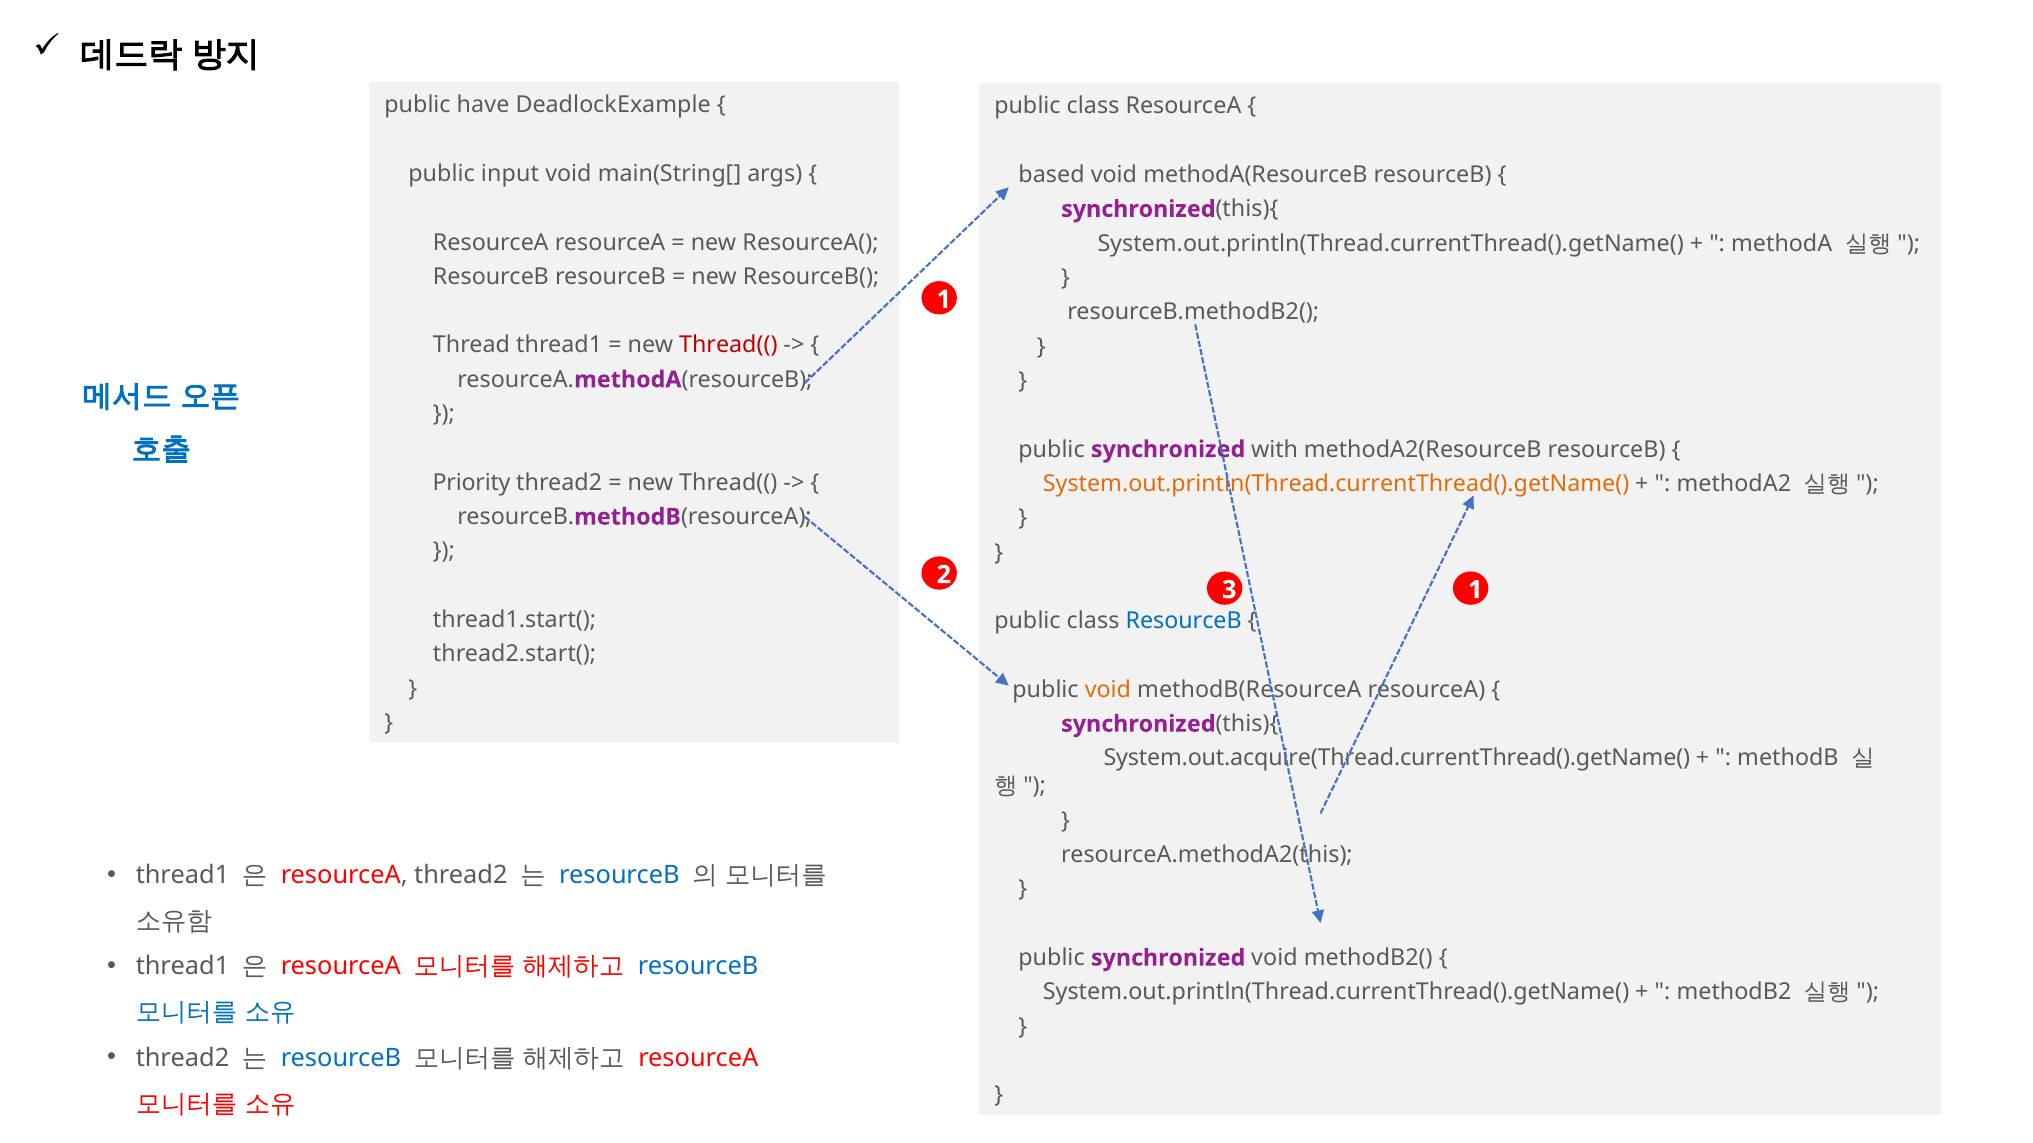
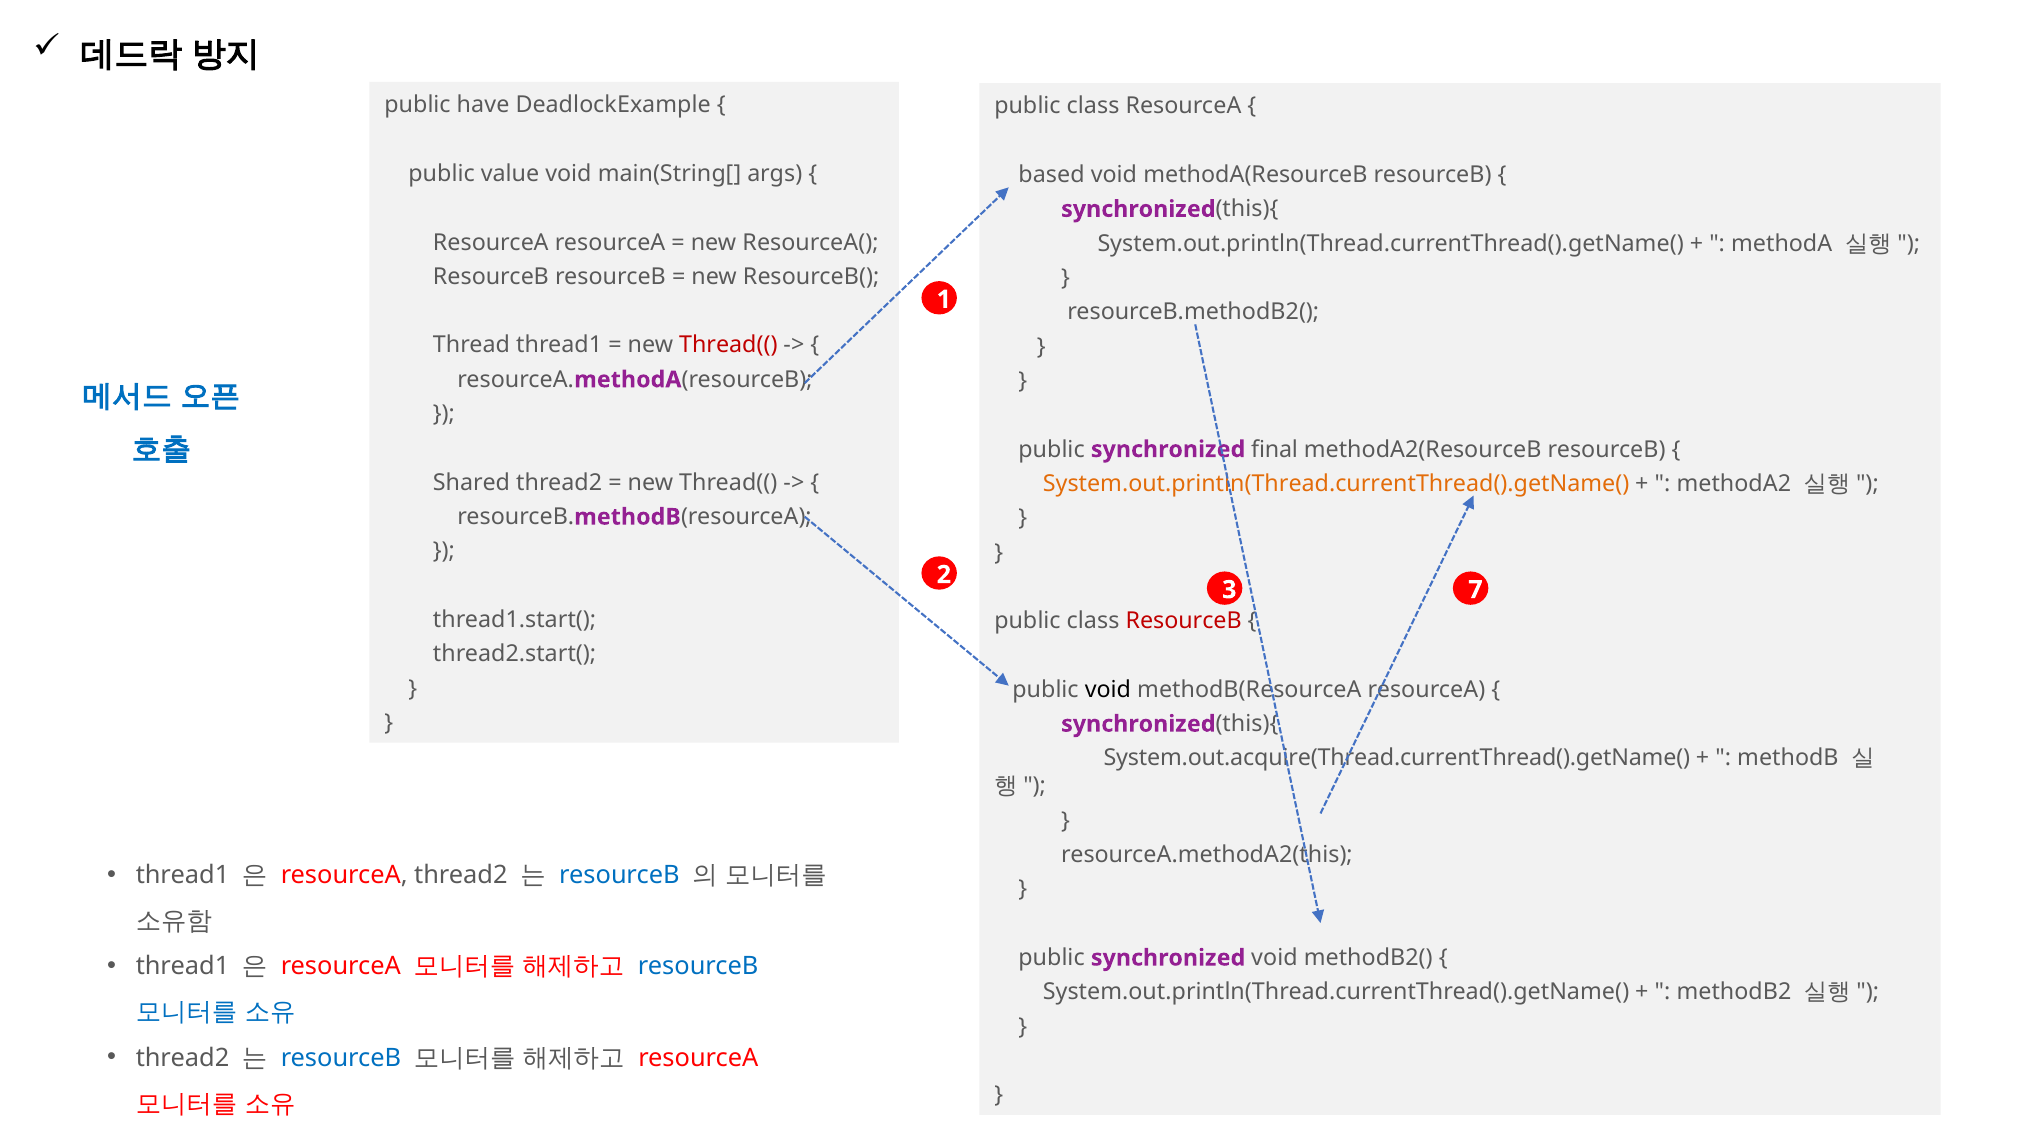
input: input -> value
with: with -> final
Priority: Priority -> Shared
3 1: 1 -> 7
ResourceB at (1184, 621) colour: blue -> red
void at (1108, 690) colour: orange -> black
